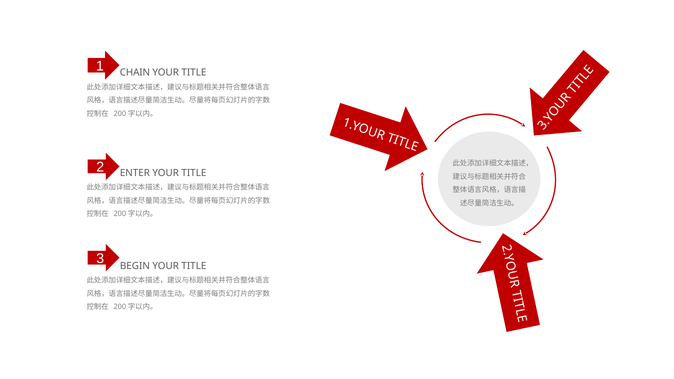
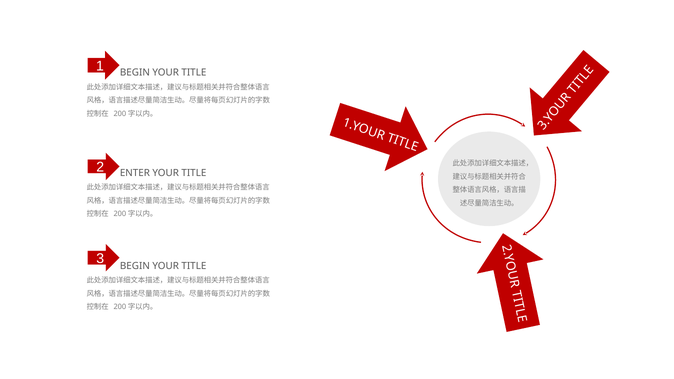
CHAIN at (135, 73): CHAIN -> BEGIN
